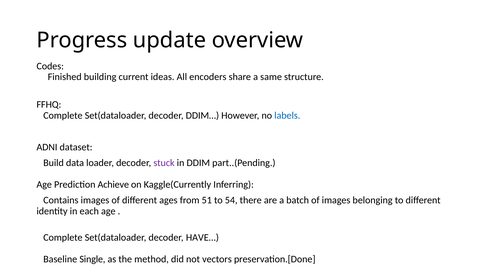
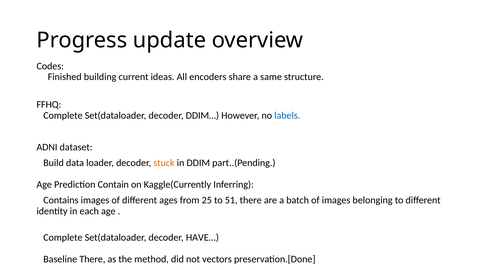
stuck colour: purple -> orange
Achieve: Achieve -> Contain
51: 51 -> 25
54: 54 -> 51
Baseline Single: Single -> There
